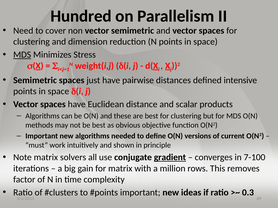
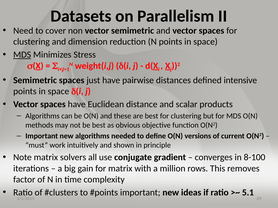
Hundred: Hundred -> Datasets
gradient underline: present -> none
7-100: 7-100 -> 8-100
0.3: 0.3 -> 5.1
